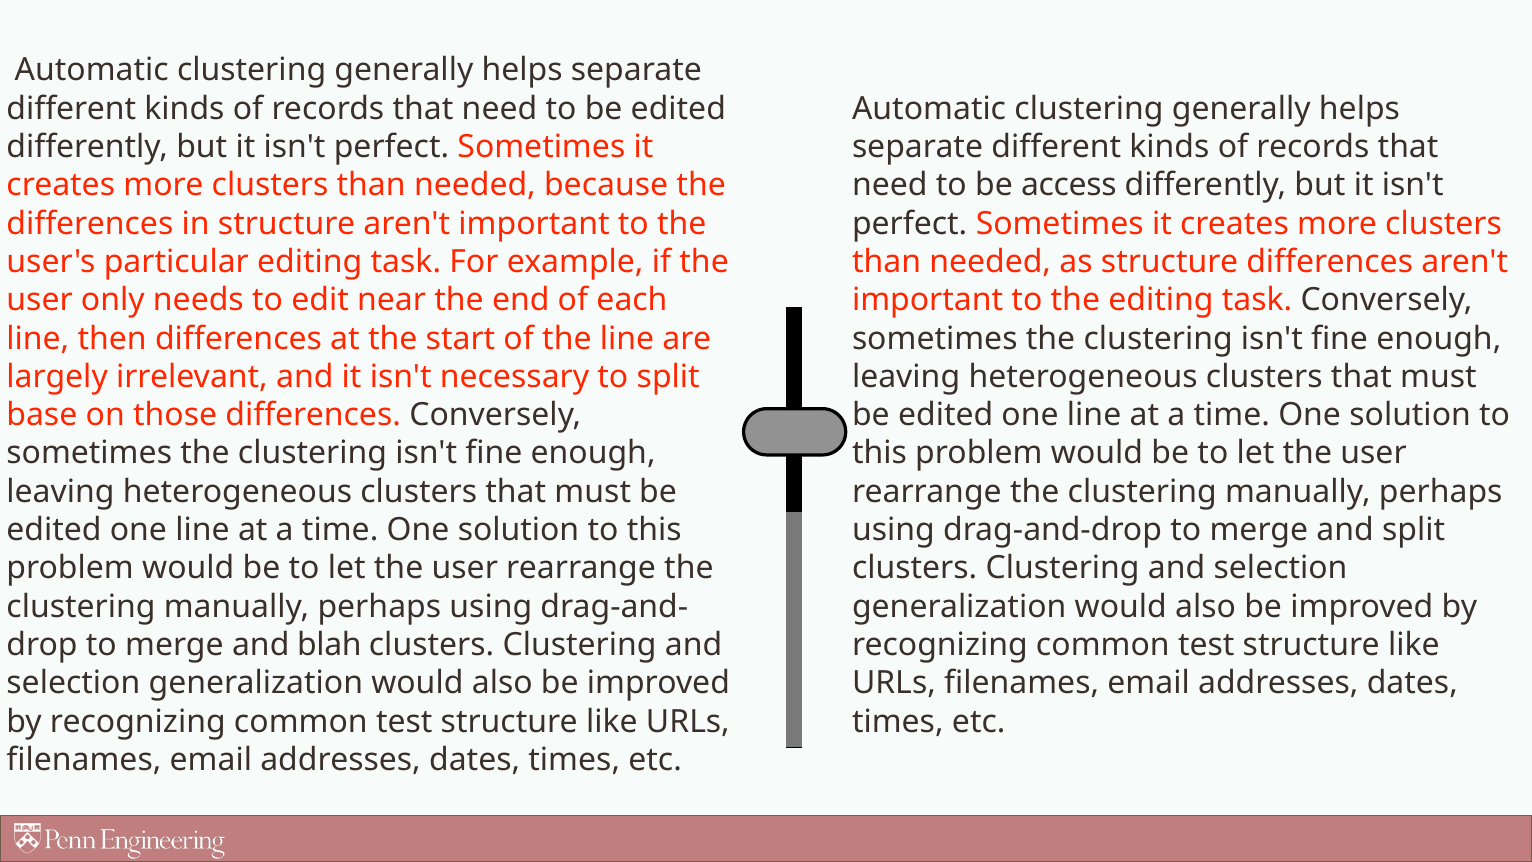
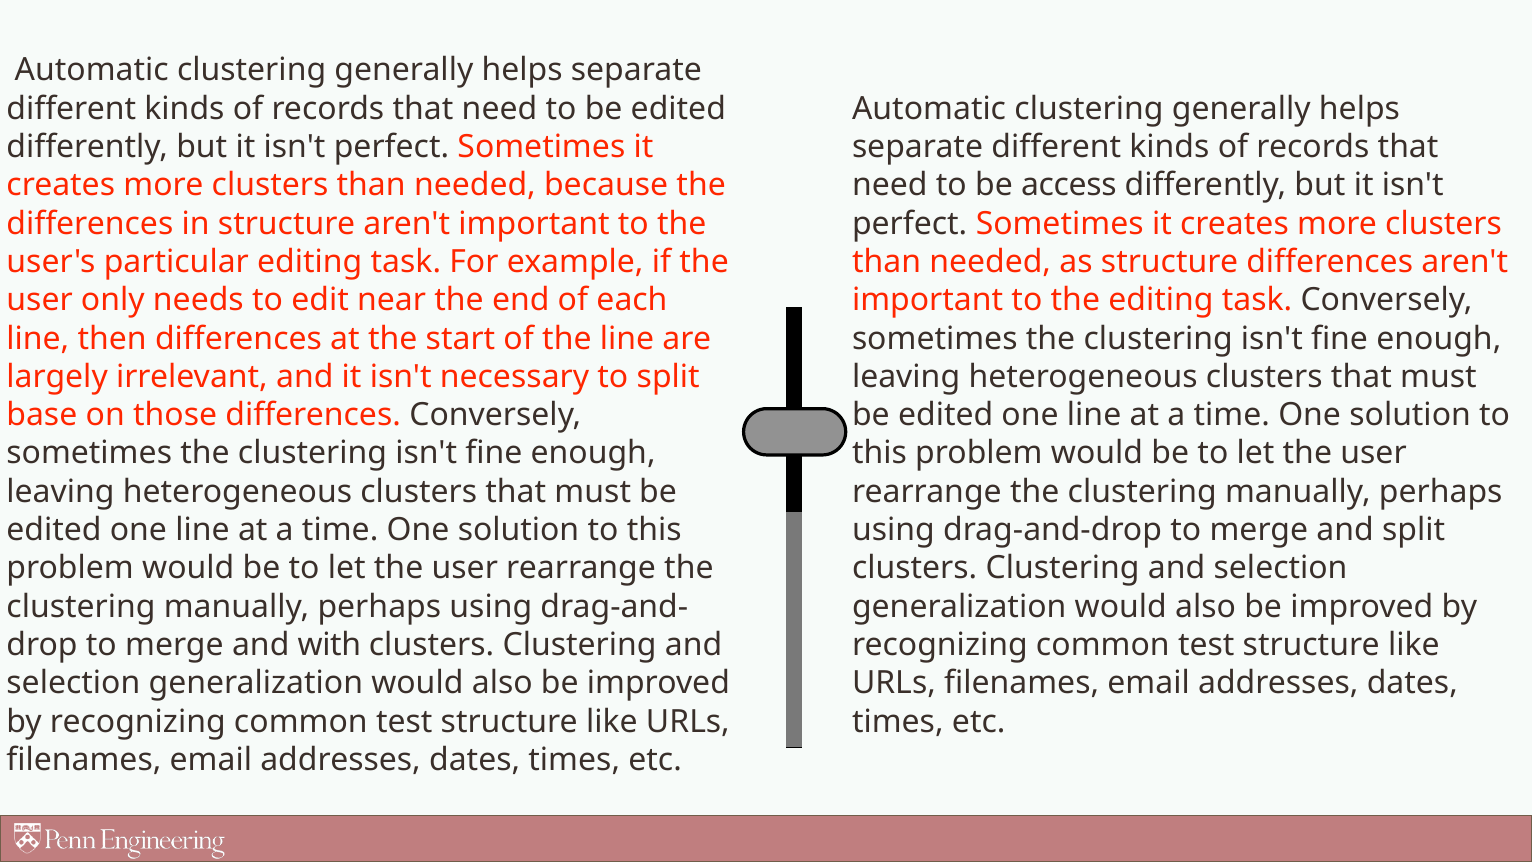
blah: blah -> with
